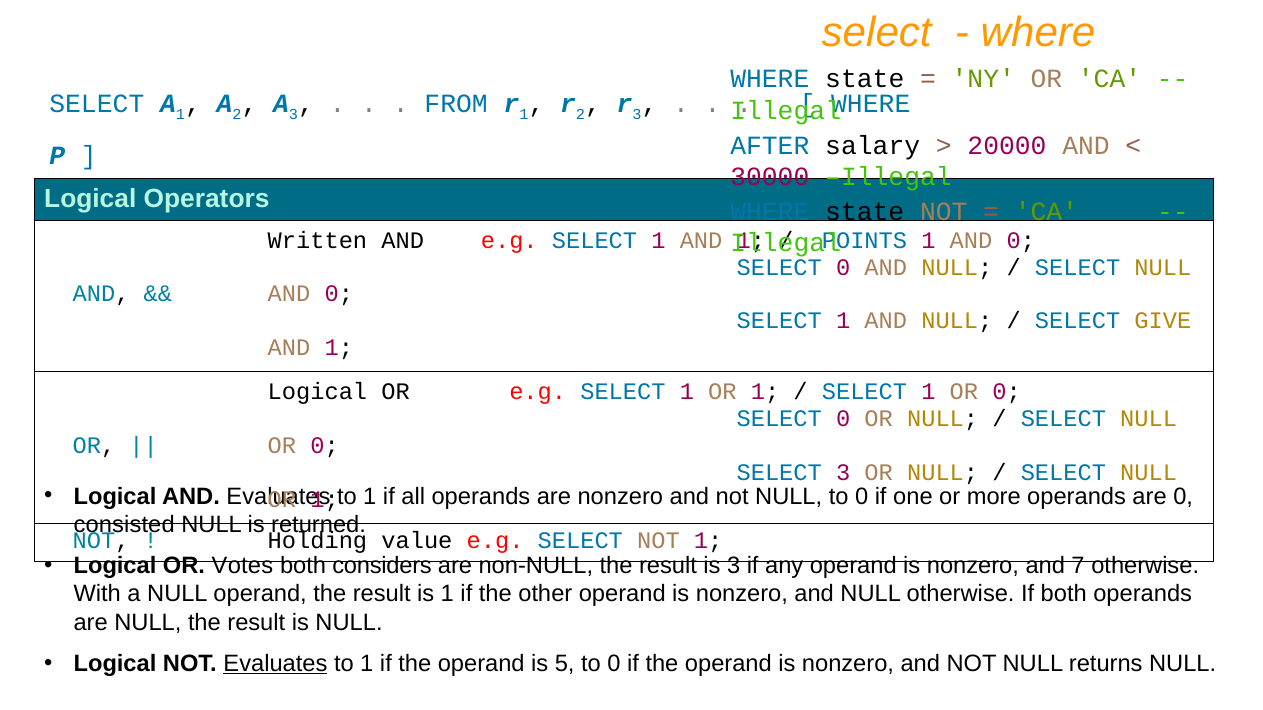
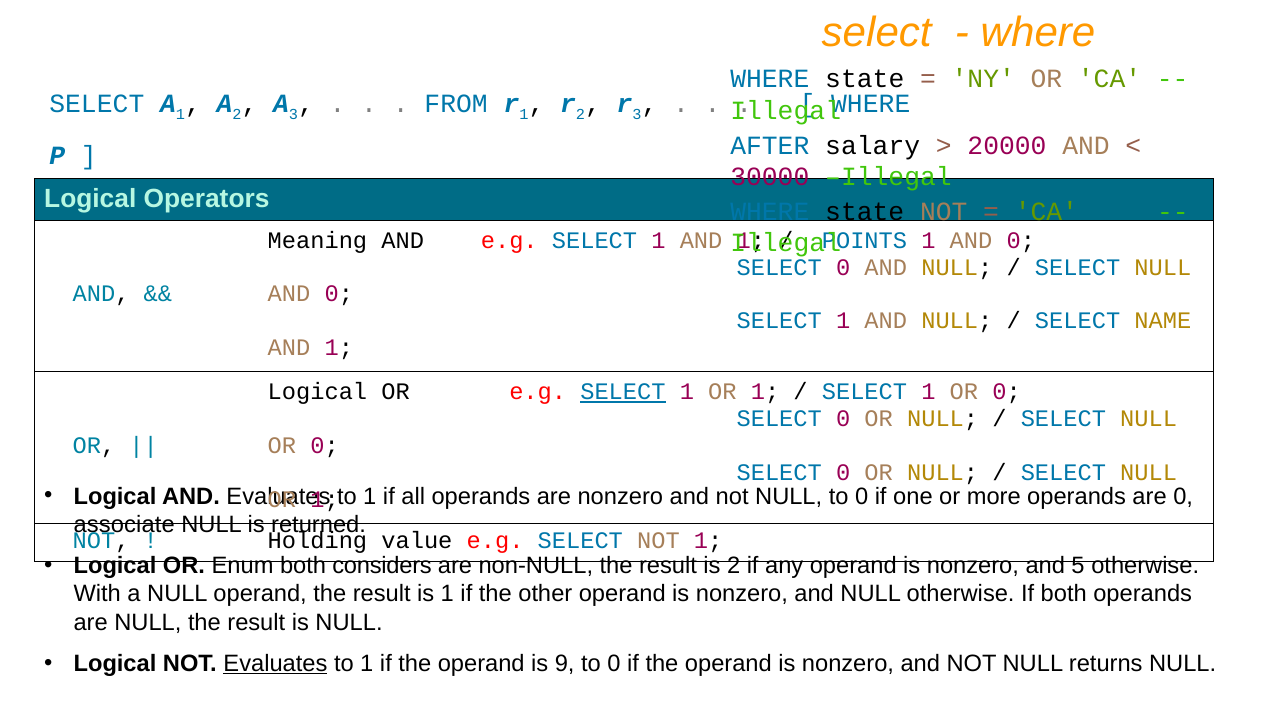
Written: Written -> Meaning
GIVE: GIVE -> NAME
SELECT at (623, 392) underline: none -> present
3 at (843, 473): 3 -> 0
consisted: consisted -> associate
Votes: Votes -> Enum
is 3: 3 -> 2
7: 7 -> 5
5: 5 -> 9
